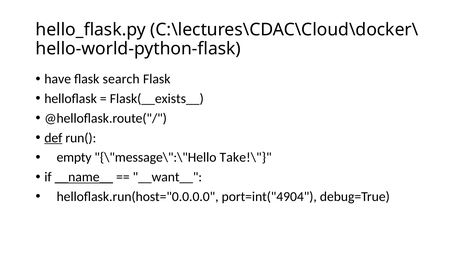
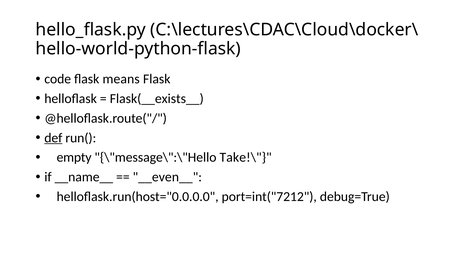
have: have -> code
search: search -> means
__name__ underline: present -> none
__want__: __want__ -> __even__
port=int("4904: port=int("4904 -> port=int("7212
